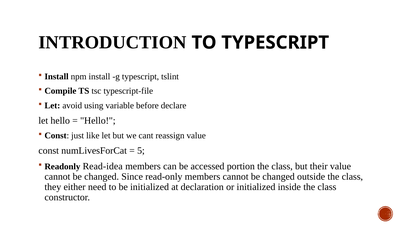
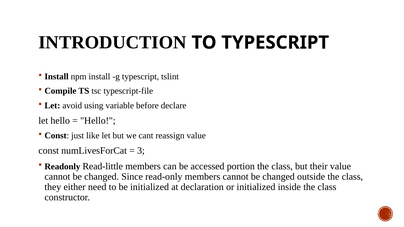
5: 5 -> 3
Read-idea: Read-idea -> Read-little
